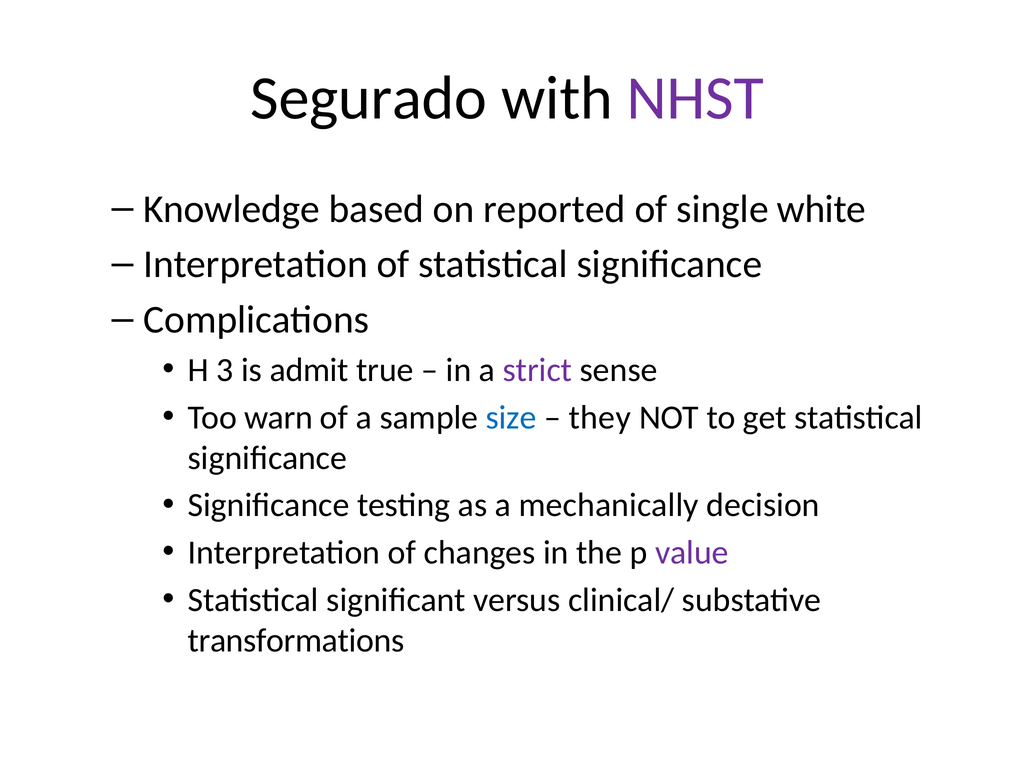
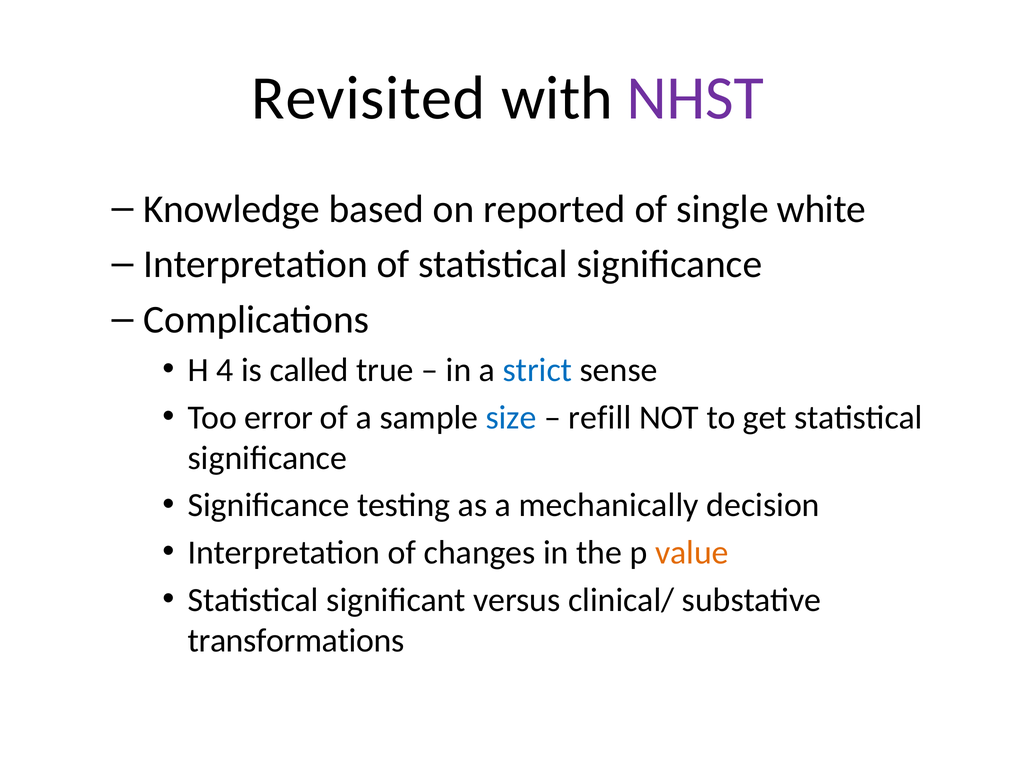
Segurado: Segurado -> Revisited
3: 3 -> 4
admit: admit -> called
strict colour: purple -> blue
warn: warn -> error
they: they -> refill
value colour: purple -> orange
